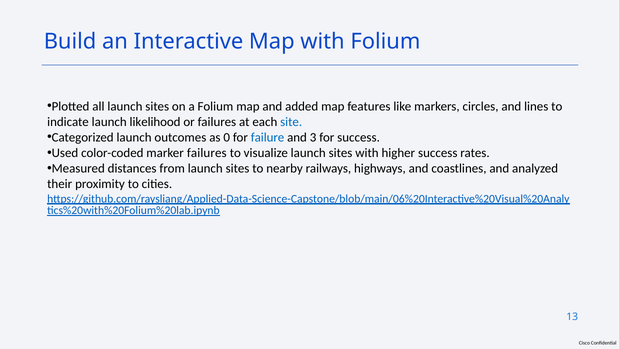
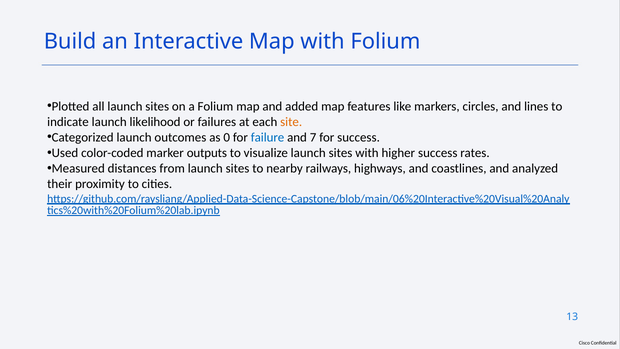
site colour: blue -> orange
3: 3 -> 7
marker failures: failures -> outputs
